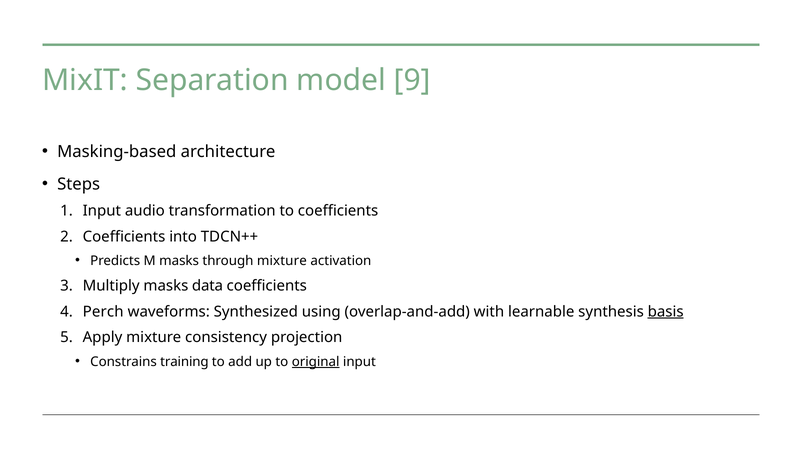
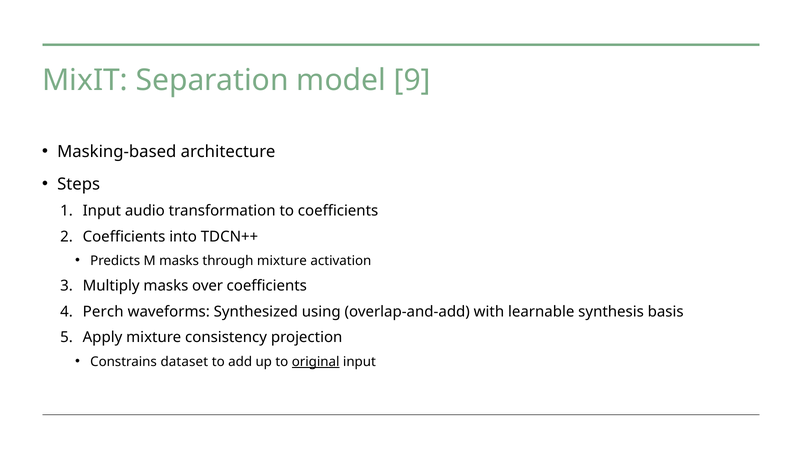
data: data -> over
basis underline: present -> none
training: training -> dataset
